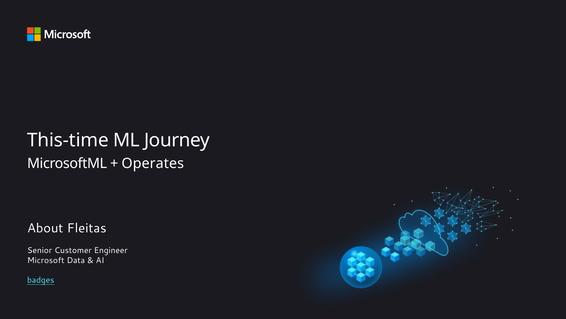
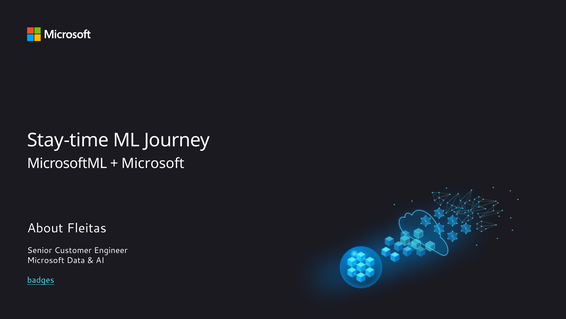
This-time: This-time -> Stay-time
Operates at (153, 163): Operates -> Microsoft
